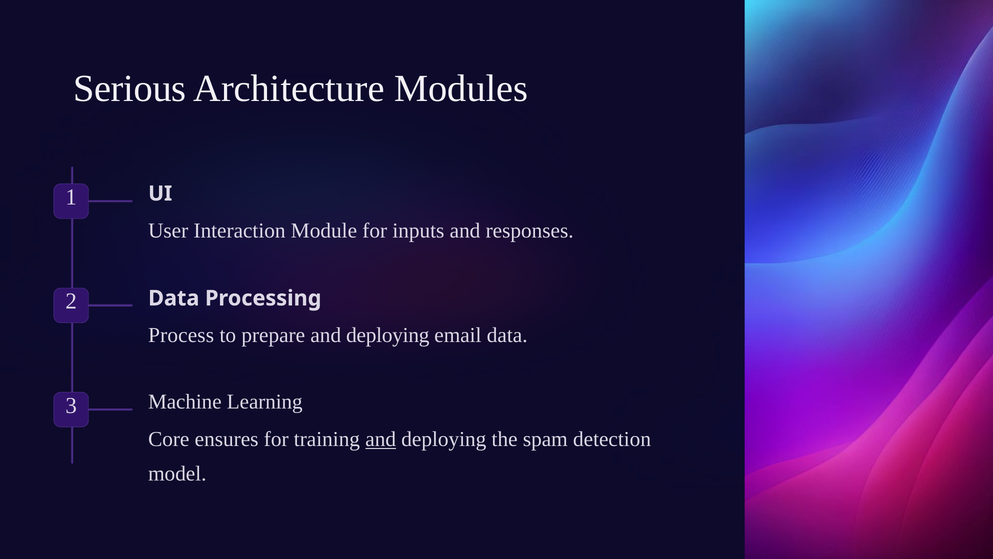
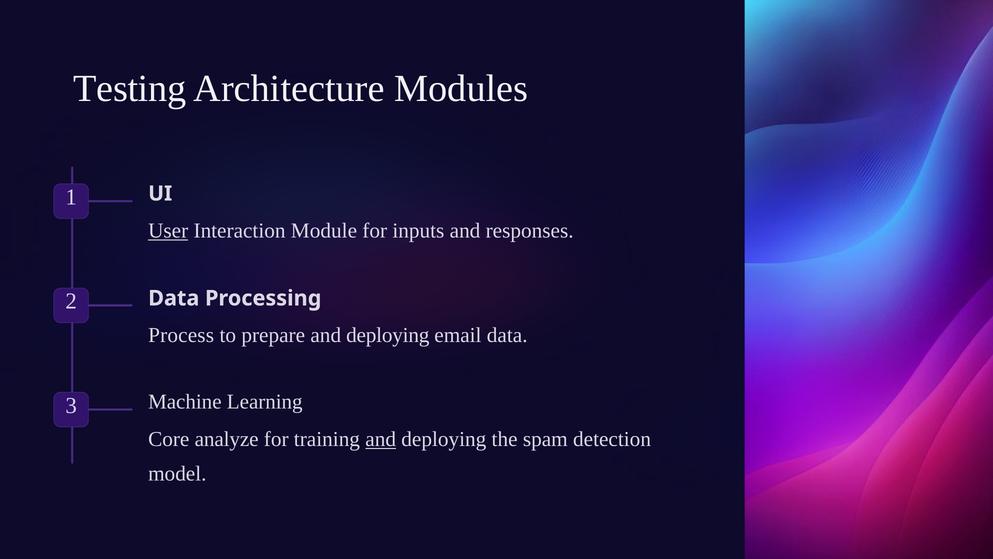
Serious: Serious -> Testing
User underline: none -> present
ensures: ensures -> analyze
